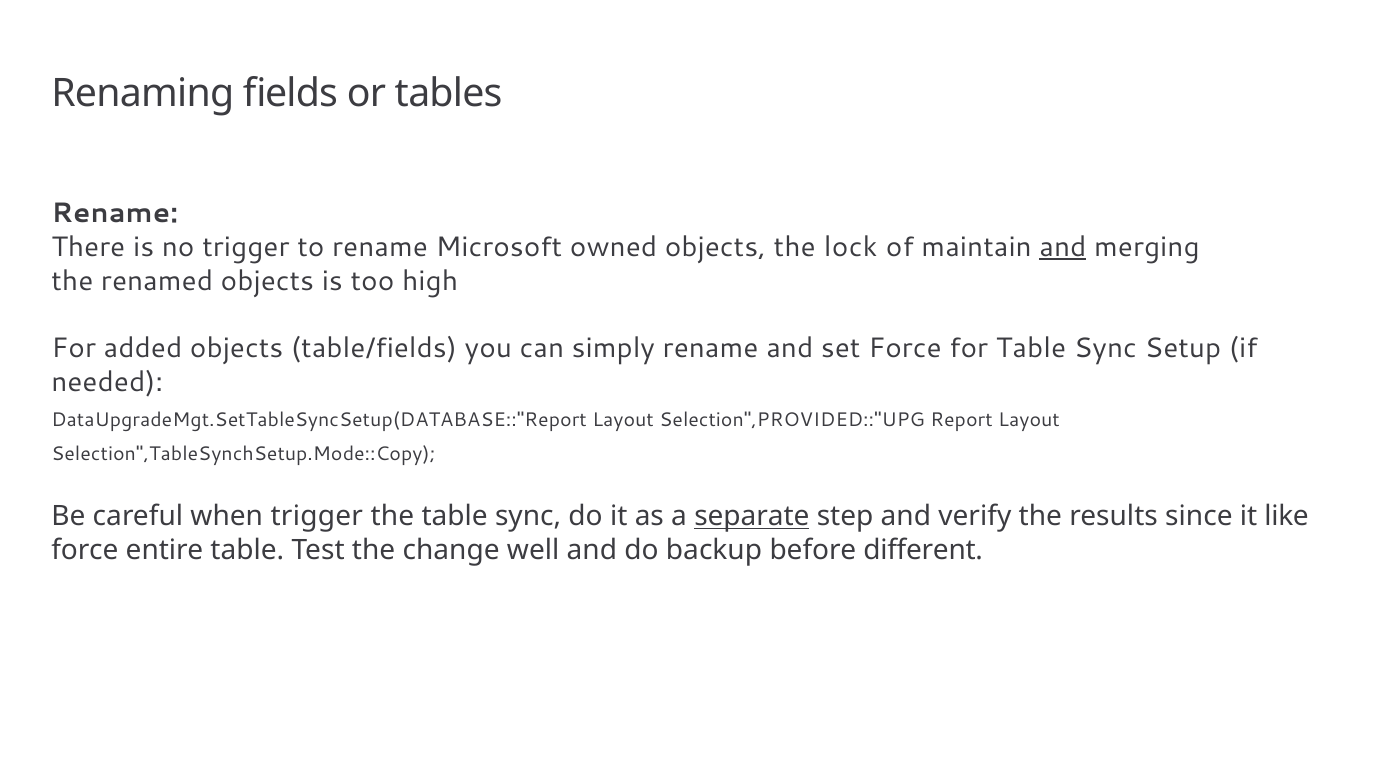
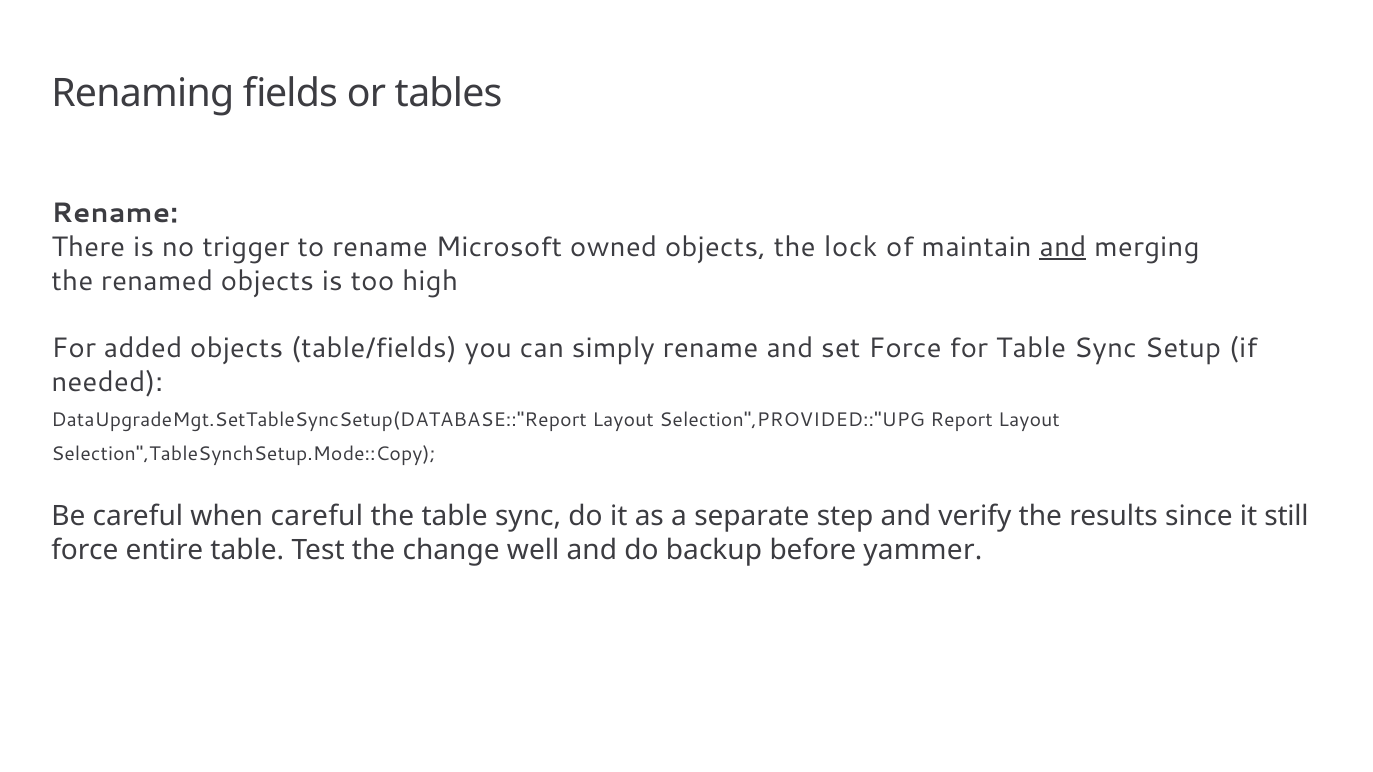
when trigger: trigger -> careful
separate underline: present -> none
like: like -> still
different: different -> yammer
